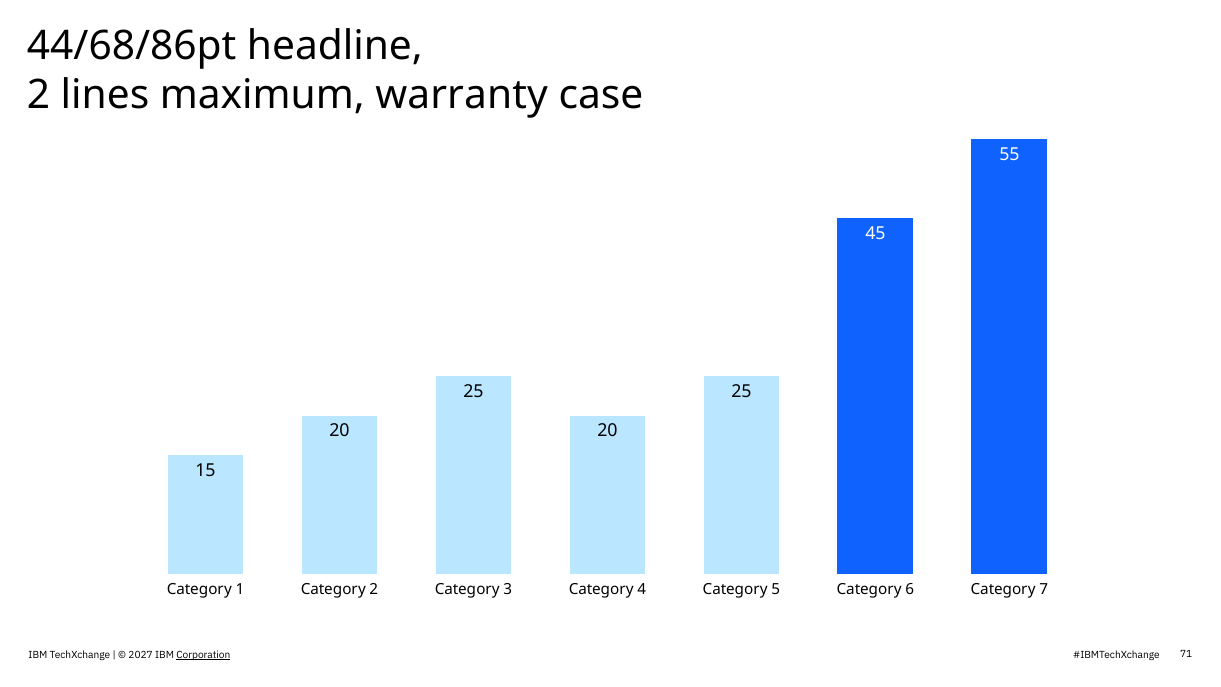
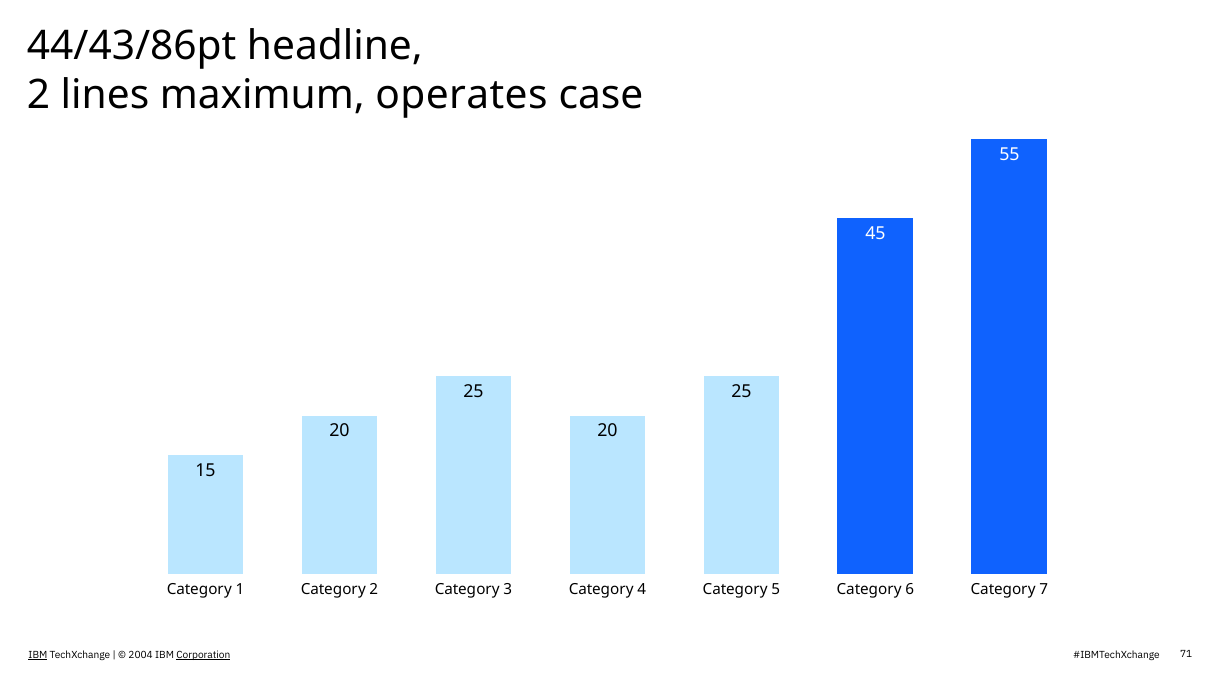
44/68/86pt: 44/68/86pt -> 44/43/86pt
warranty: warranty -> operates
IBM at (38, 655) underline: none -> present
2027: 2027 -> 2004
